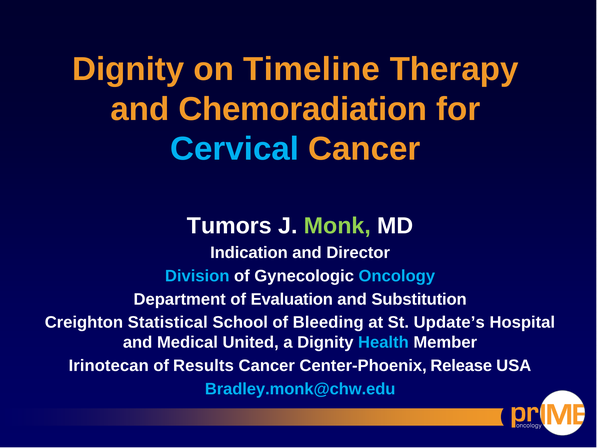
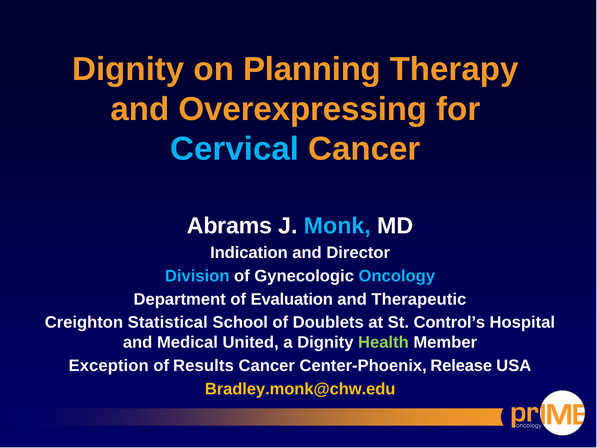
Timeline: Timeline -> Planning
Chemoradiation: Chemoradiation -> Overexpressing
Tumors: Tumors -> Abrams
Monk colour: light green -> light blue
Substitution: Substitution -> Therapeutic
Bleeding: Bleeding -> Doublets
Update’s: Update’s -> Control’s
Health colour: light blue -> light green
Irinotecan: Irinotecan -> Exception
Bradley.monk@chw.edu colour: light blue -> yellow
